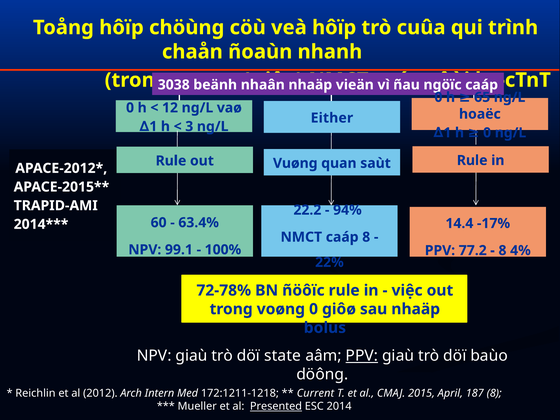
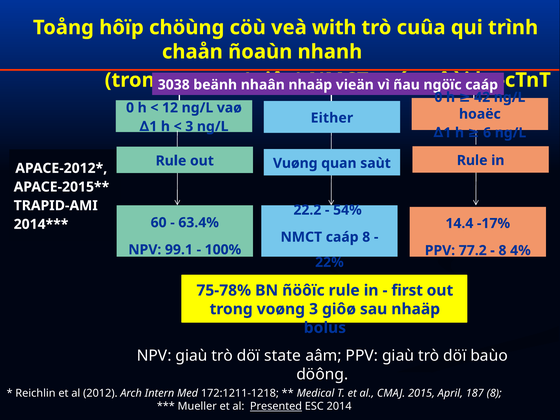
veà hôïp: hôïp -> with
65: 65 -> 42
h 0: 0 -> 6
94%: 94% -> 54%
72-78%: 72-78% -> 75-78%
việc: việc -> first
voøng 0: 0 -> 3
PPV at (362, 356) underline: present -> none
Current: Current -> Medical
